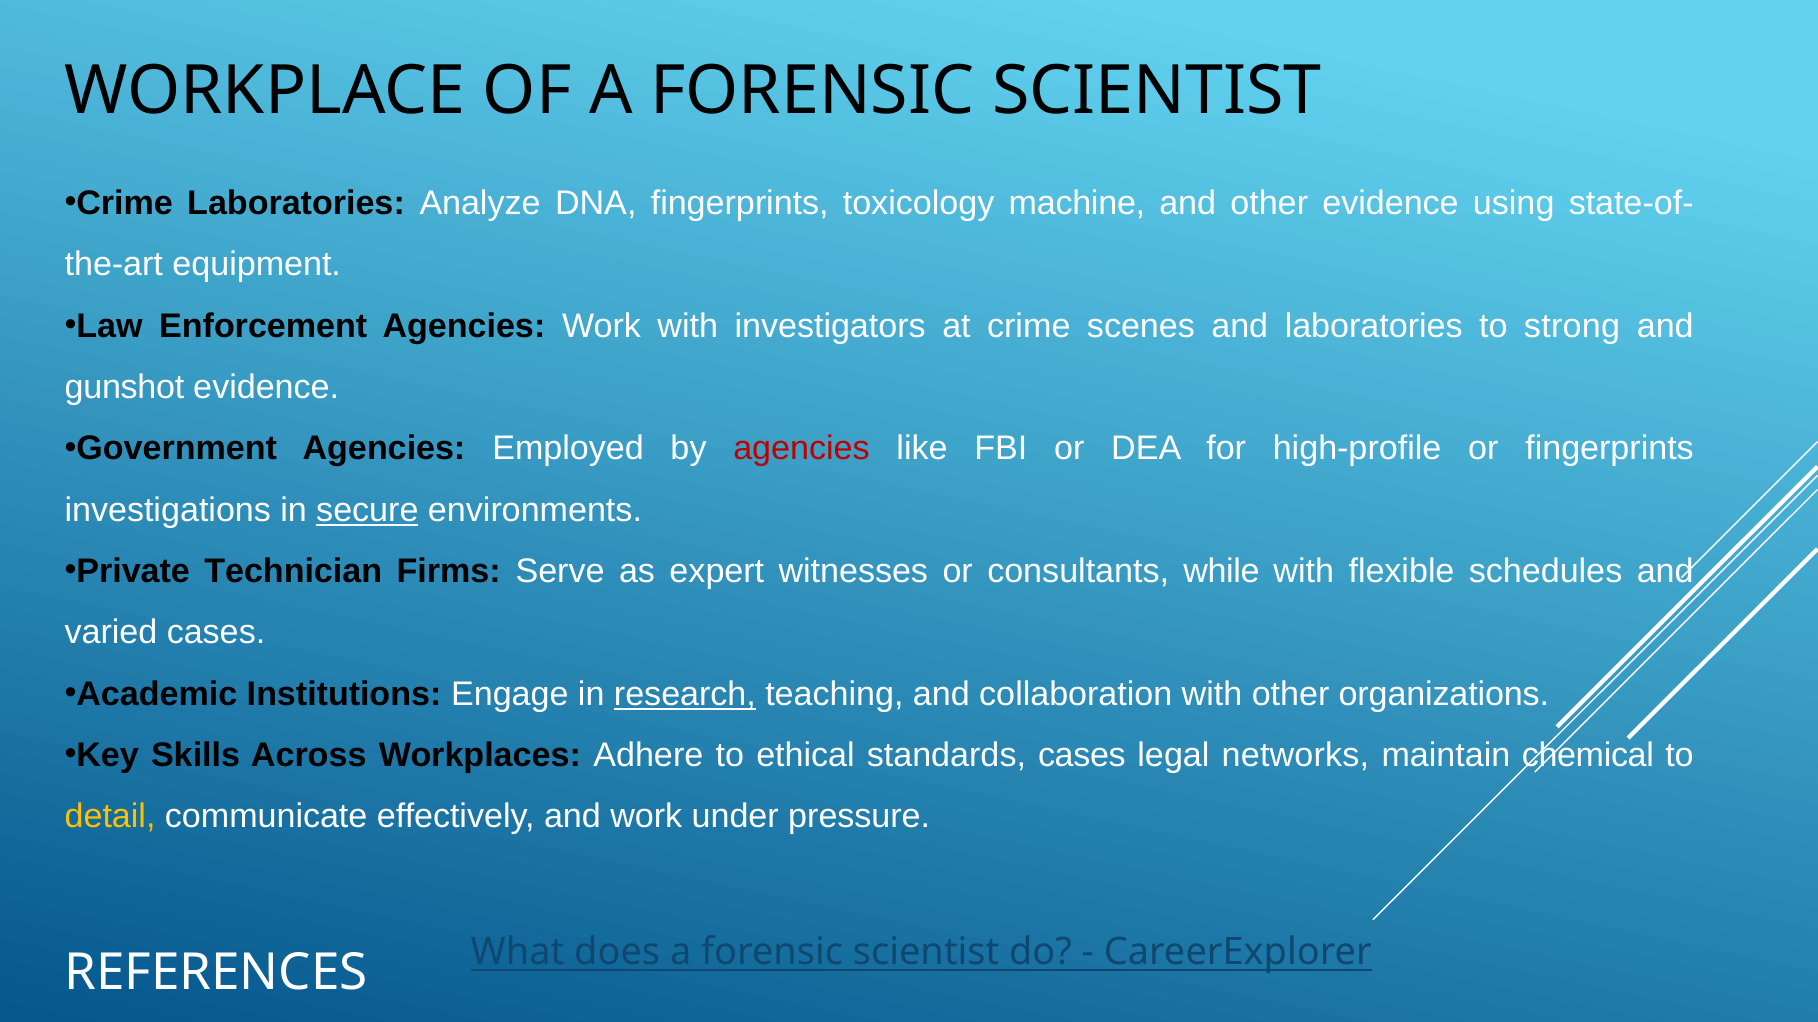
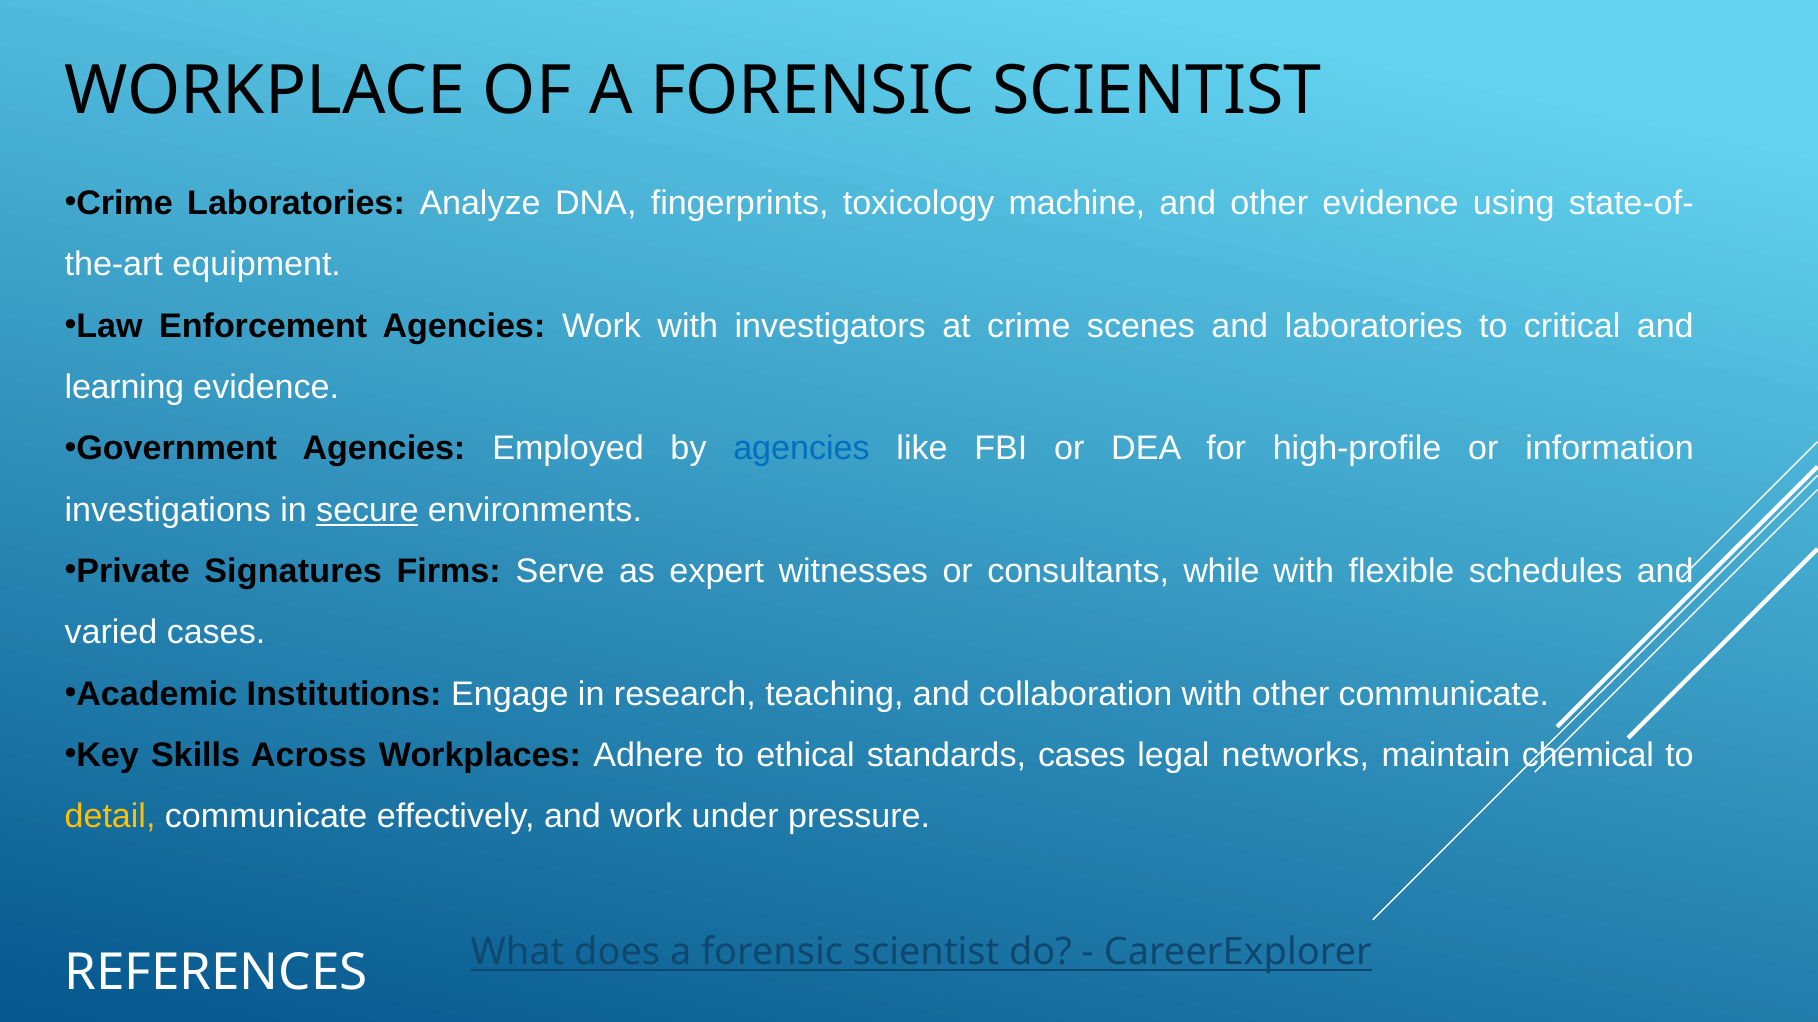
strong: strong -> critical
gunshot: gunshot -> learning
agencies at (802, 449) colour: red -> blue
or fingerprints: fingerprints -> information
Technician: Technician -> Signatures
research underline: present -> none
other organizations: organizations -> communicate
